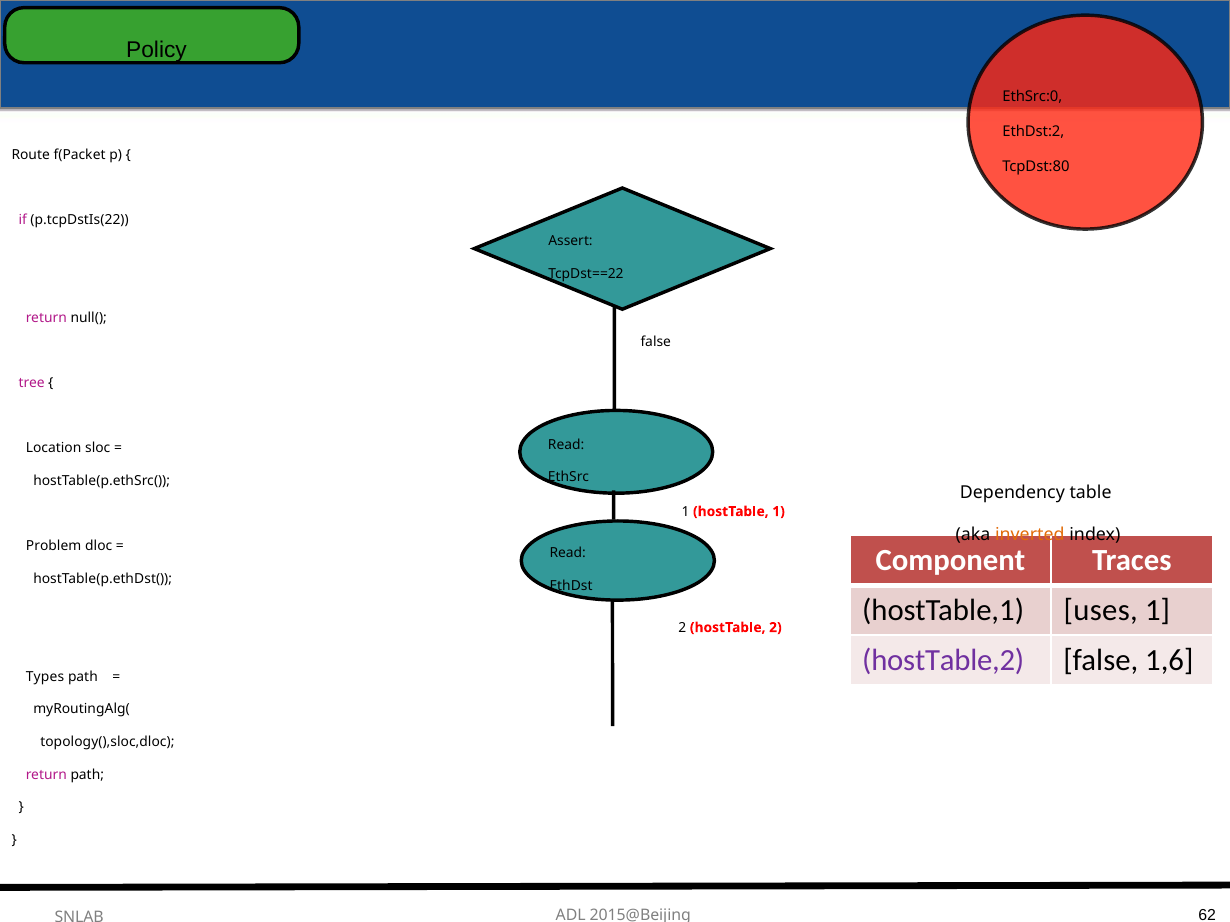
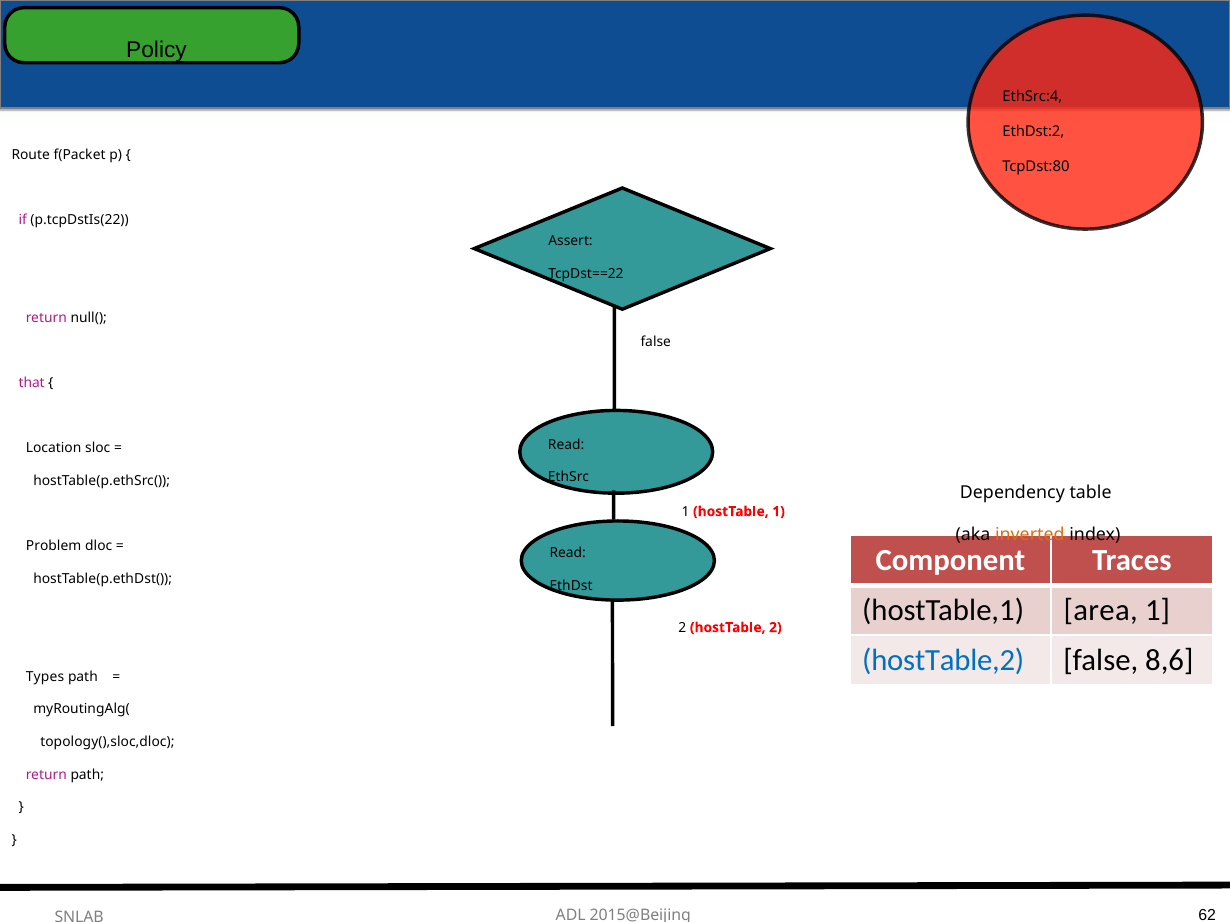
EthSrc:0: EthSrc:0 -> EthSrc:4
tree: tree -> that
uses: uses -> area
hostTable,2 colour: purple -> blue
1,6: 1,6 -> 8,6
